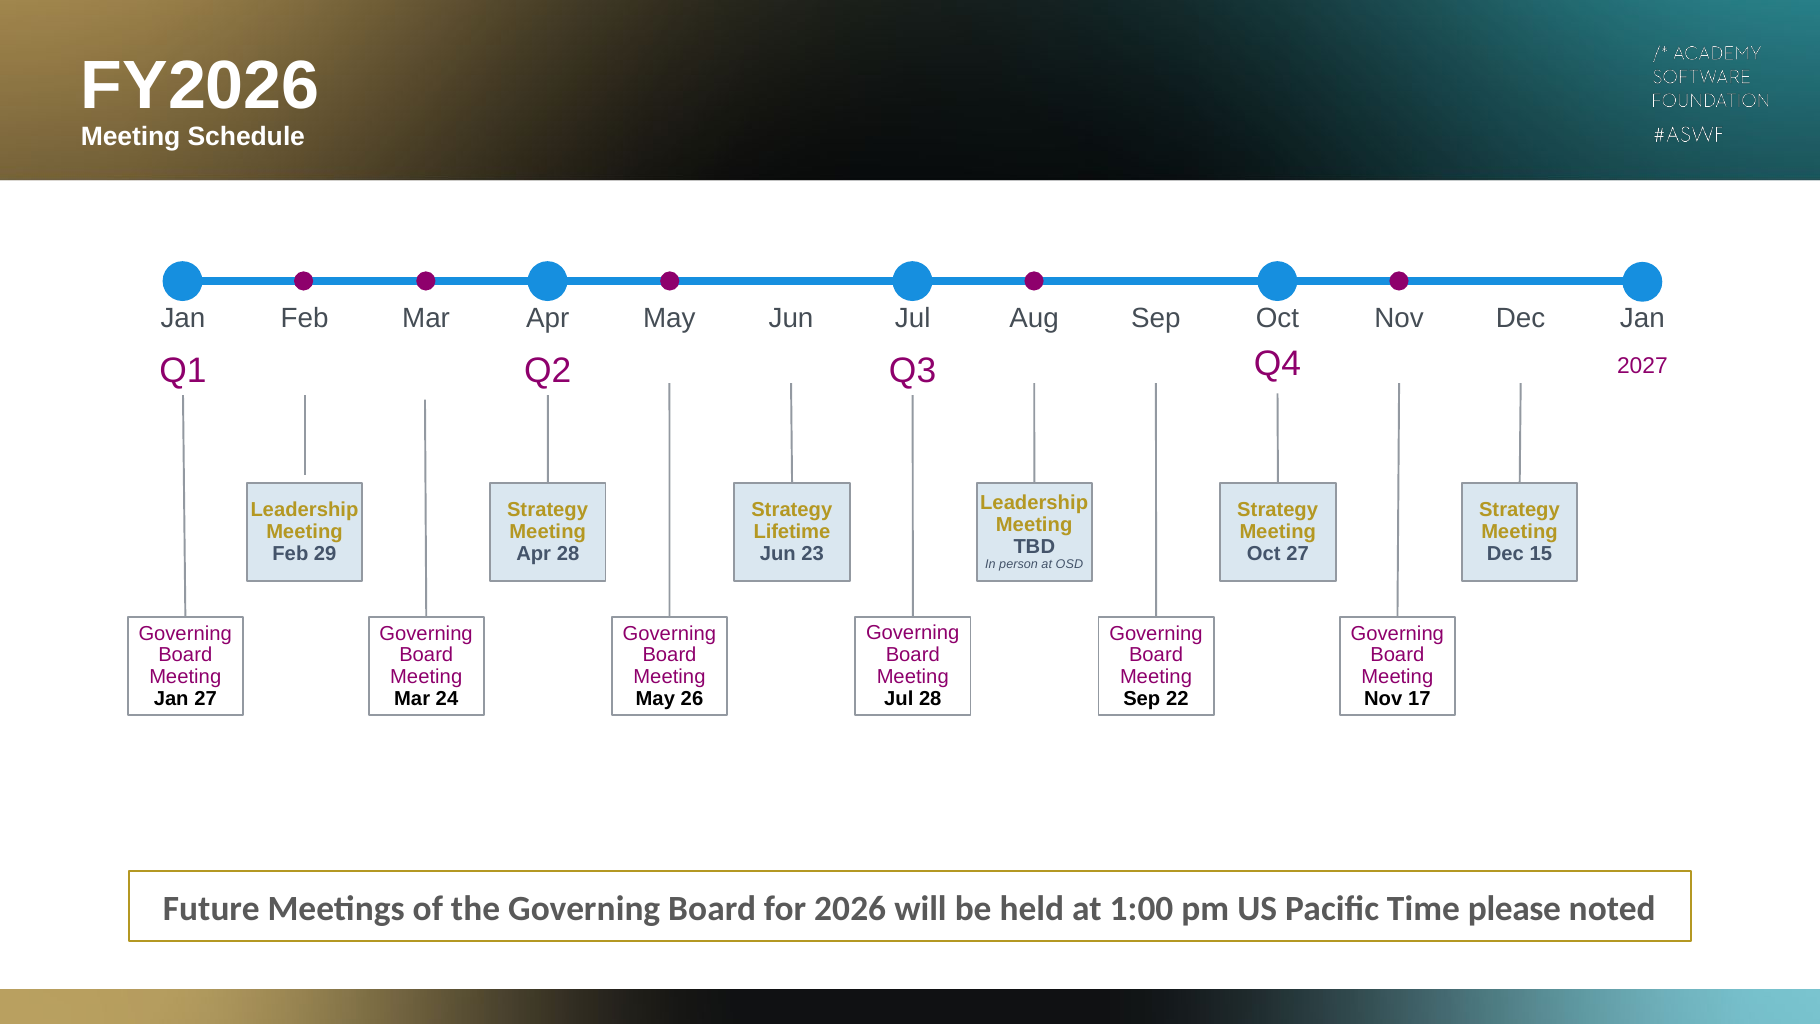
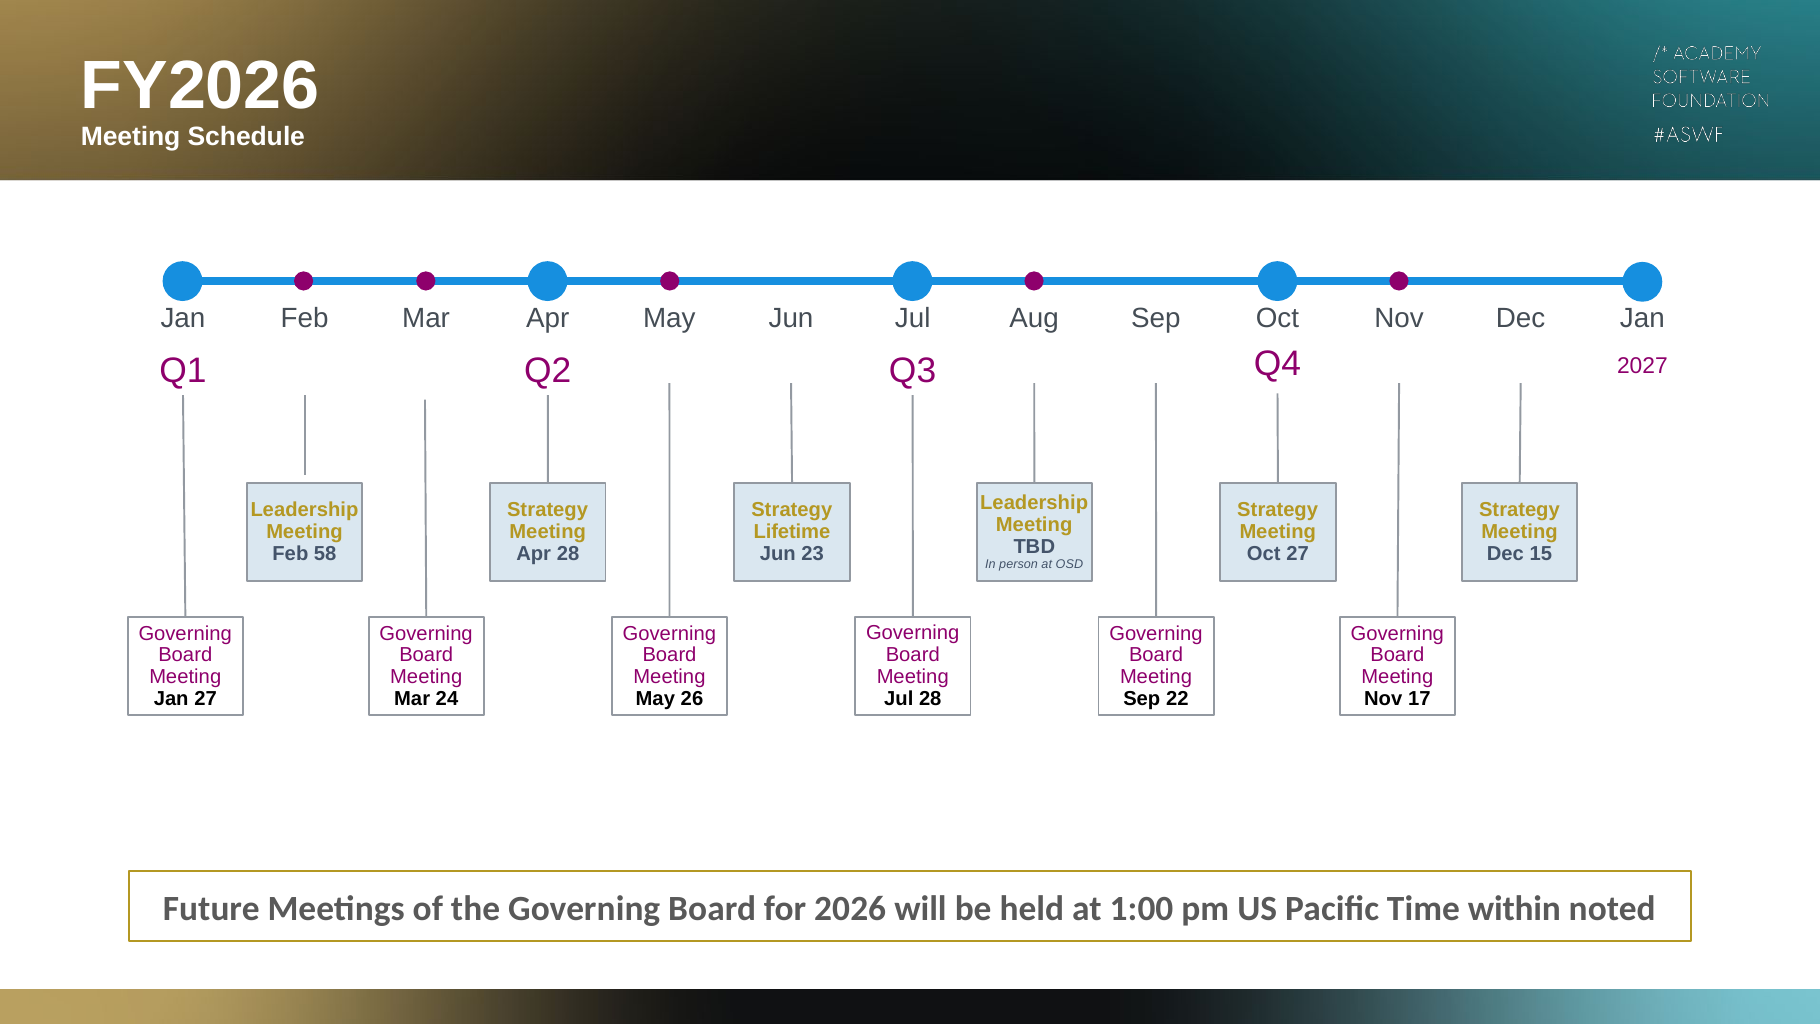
29: 29 -> 58
please: please -> within
